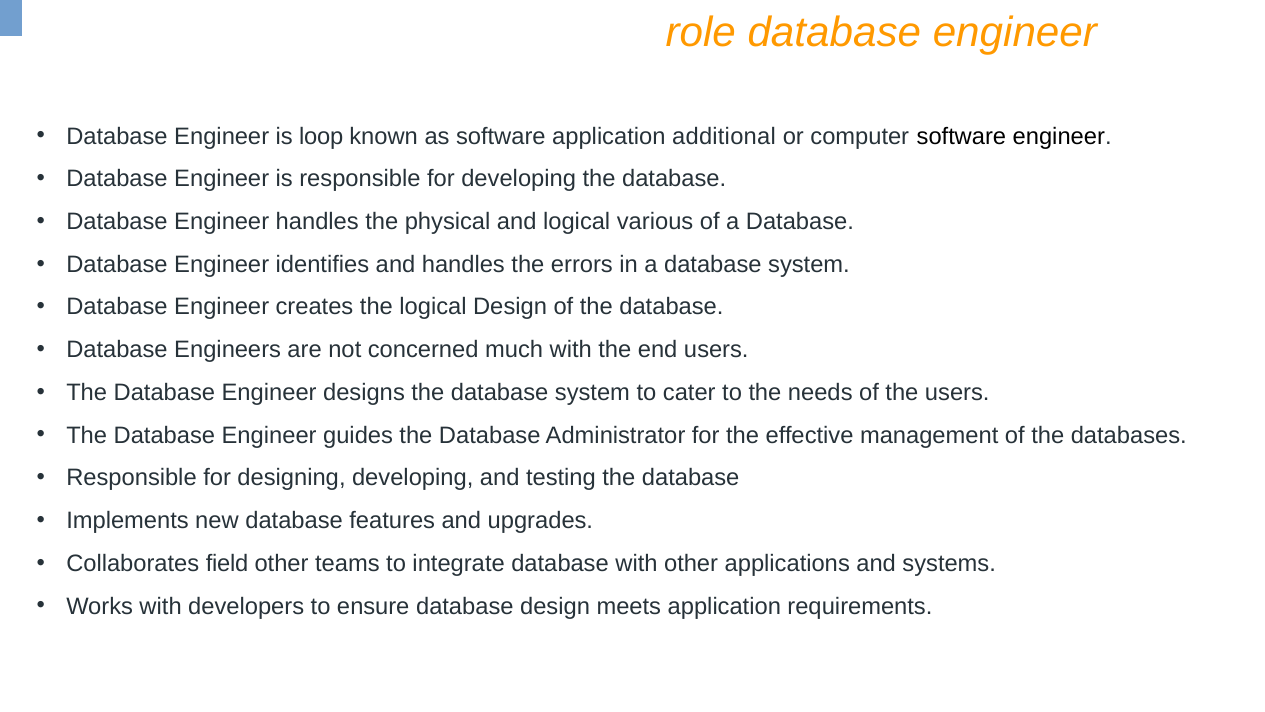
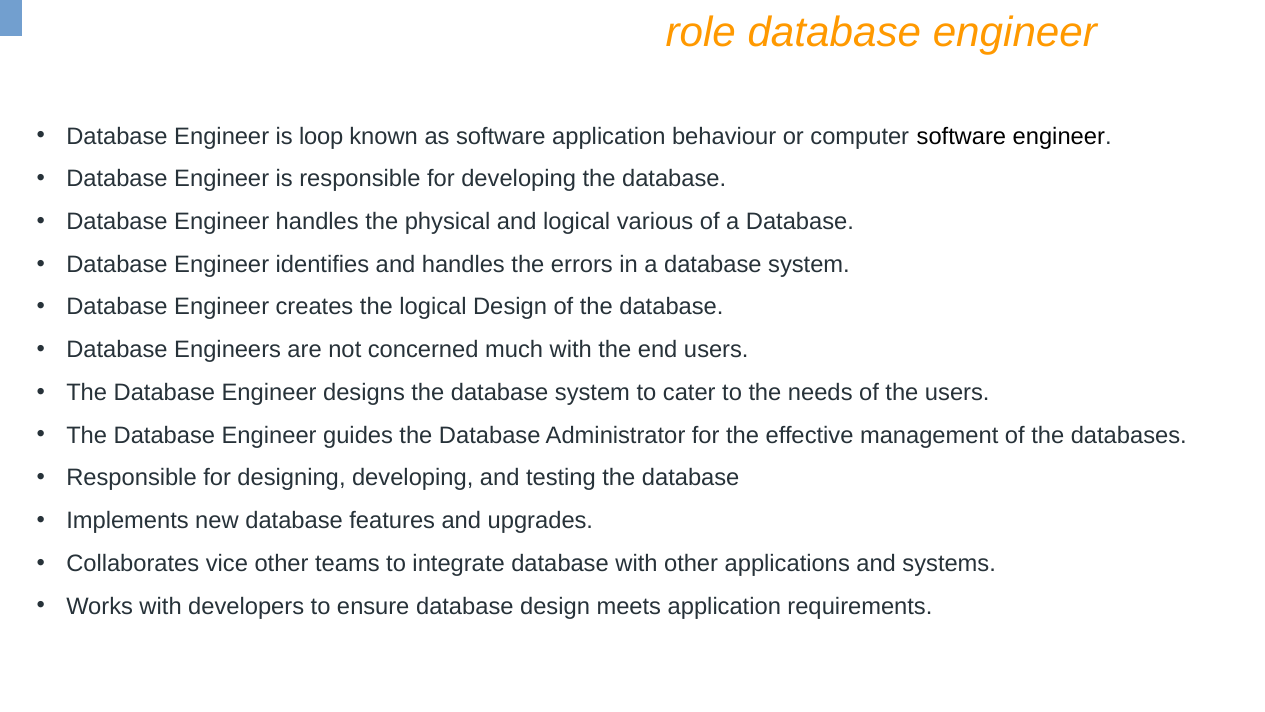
additional: additional -> behaviour
field: field -> vice
